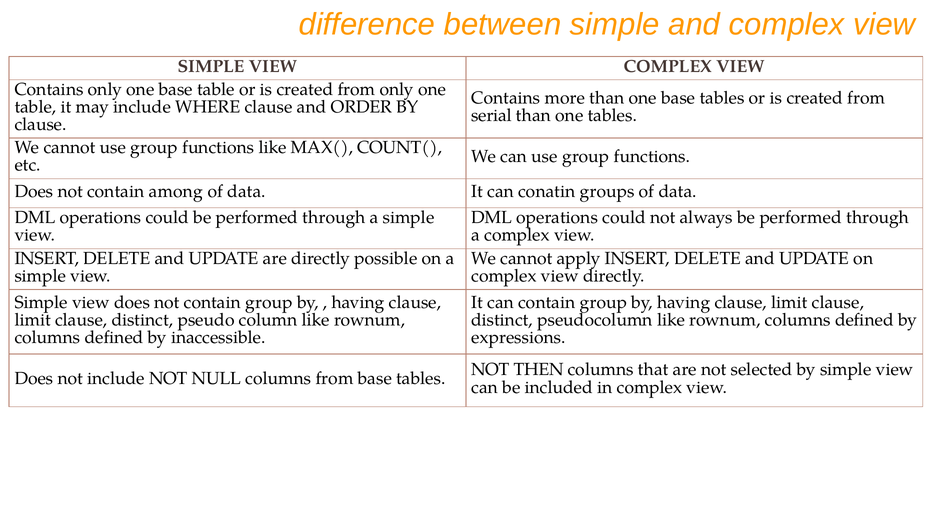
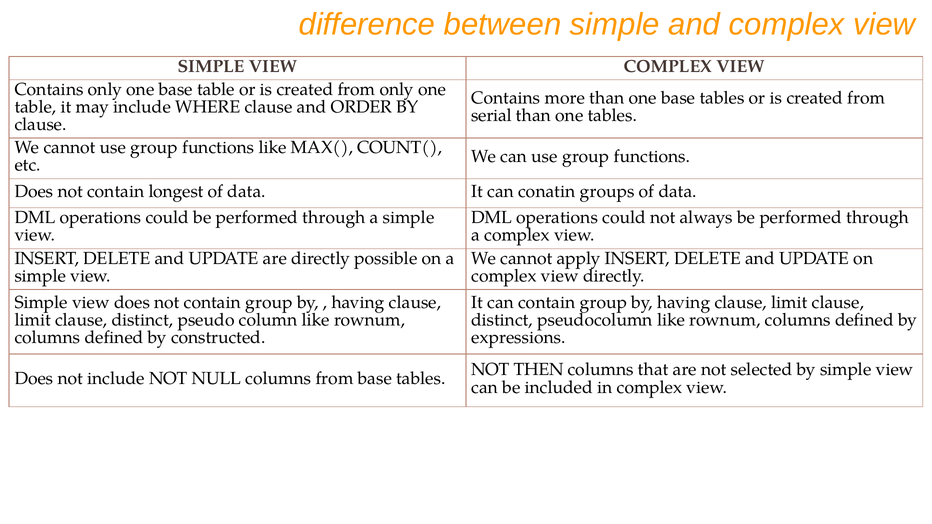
among: among -> longest
inaccessible: inaccessible -> constructed
